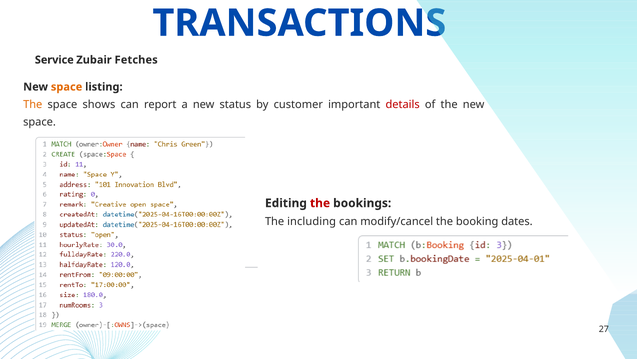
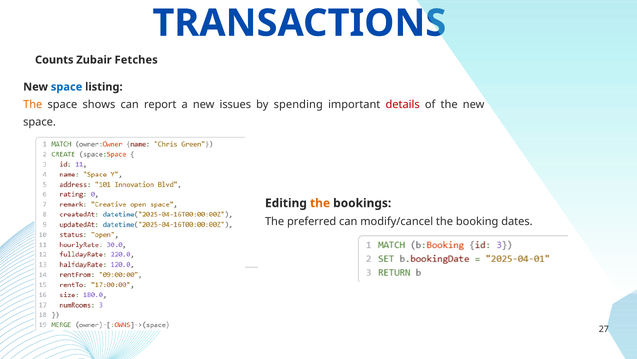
Service: Service -> Counts
space at (67, 87) colour: orange -> blue
status: status -> issues
customer: customer -> spending
the at (320, 203) colour: red -> orange
including: including -> preferred
